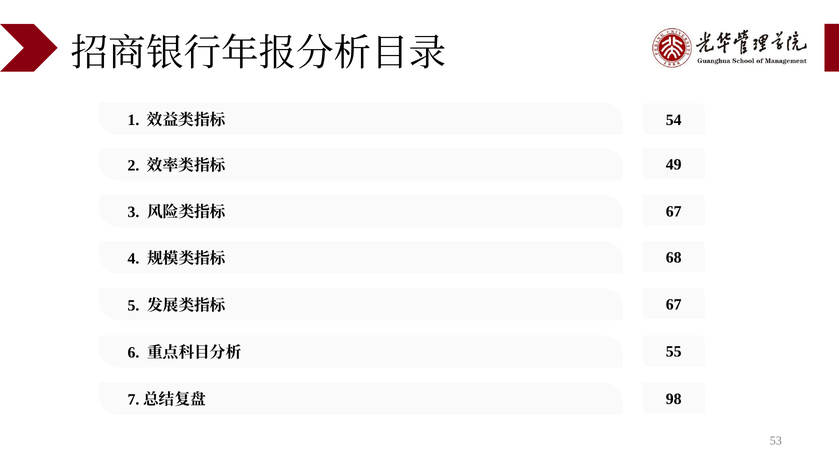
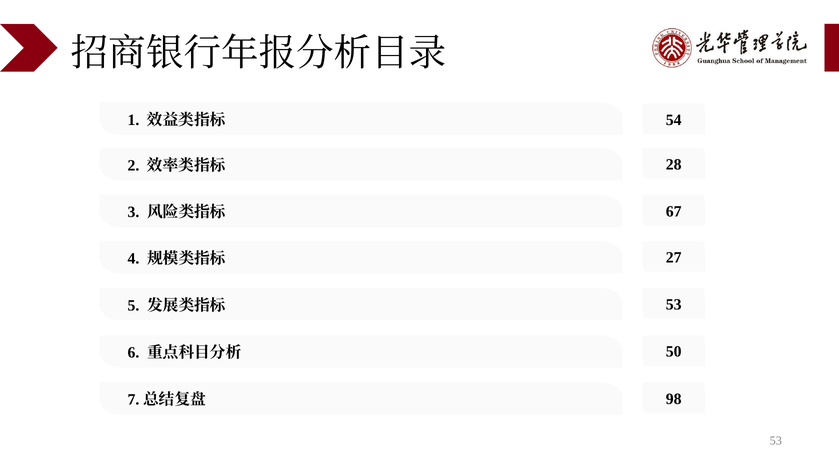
49: 49 -> 28
68: 68 -> 27
67 at (674, 304): 67 -> 53
55: 55 -> 50
